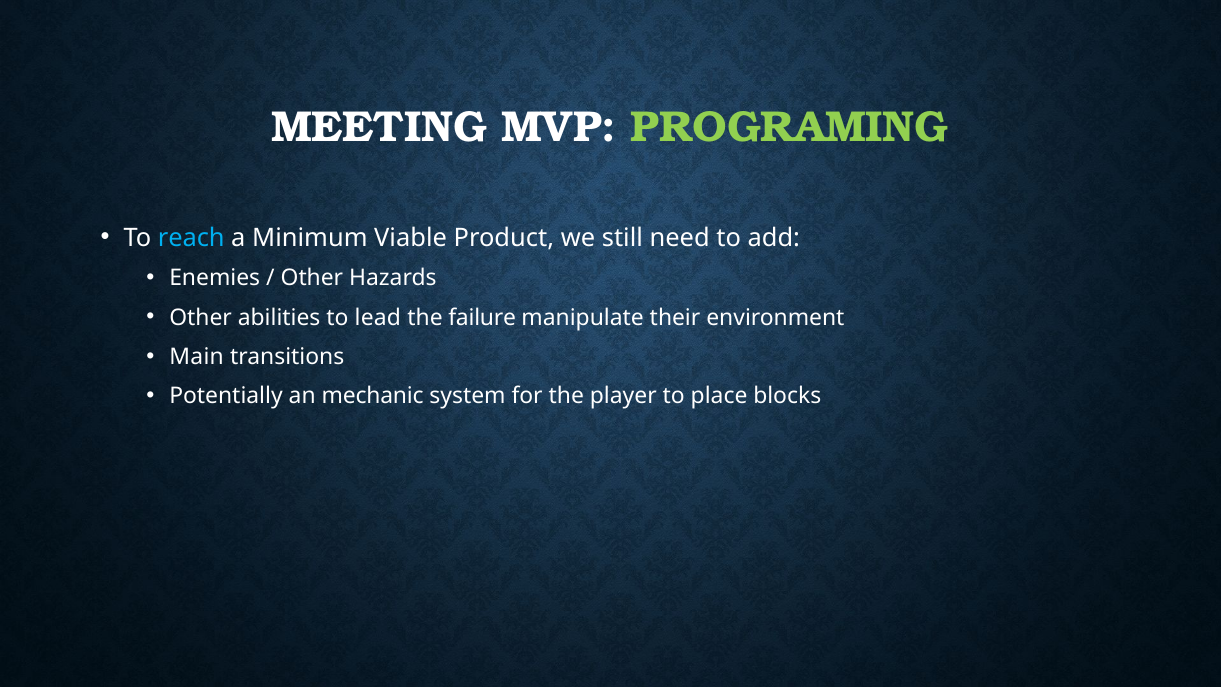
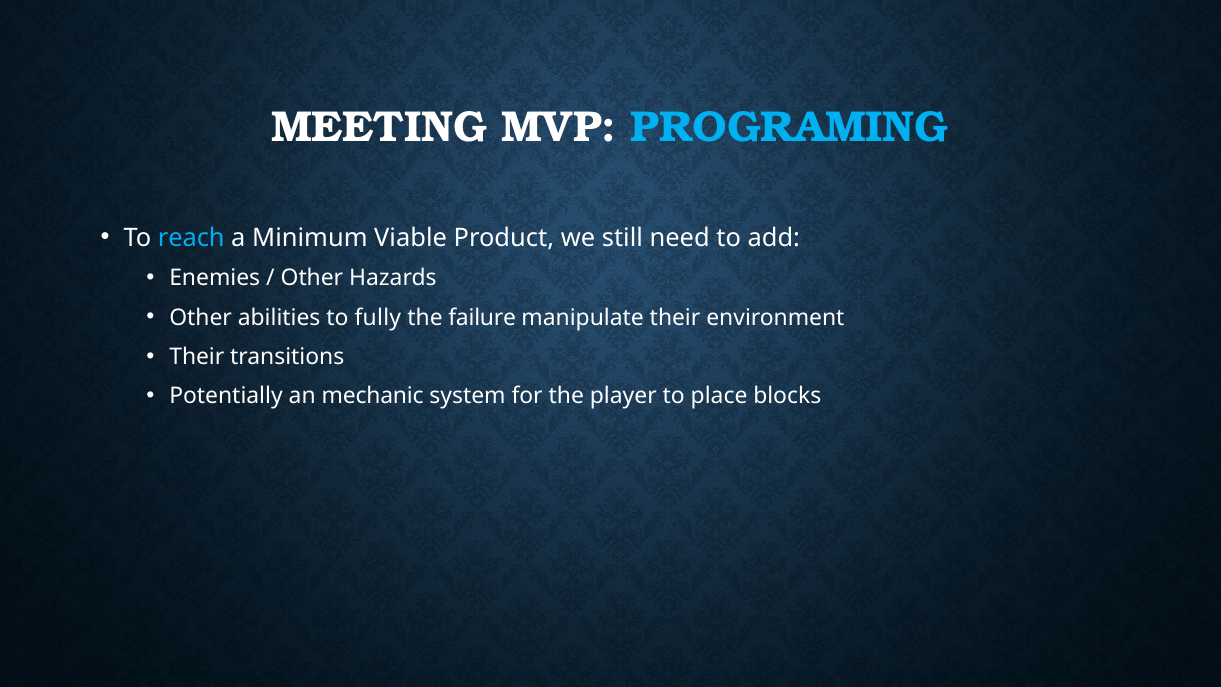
PROGRAMING colour: light green -> light blue
lead: lead -> fully
Main at (197, 357): Main -> Their
